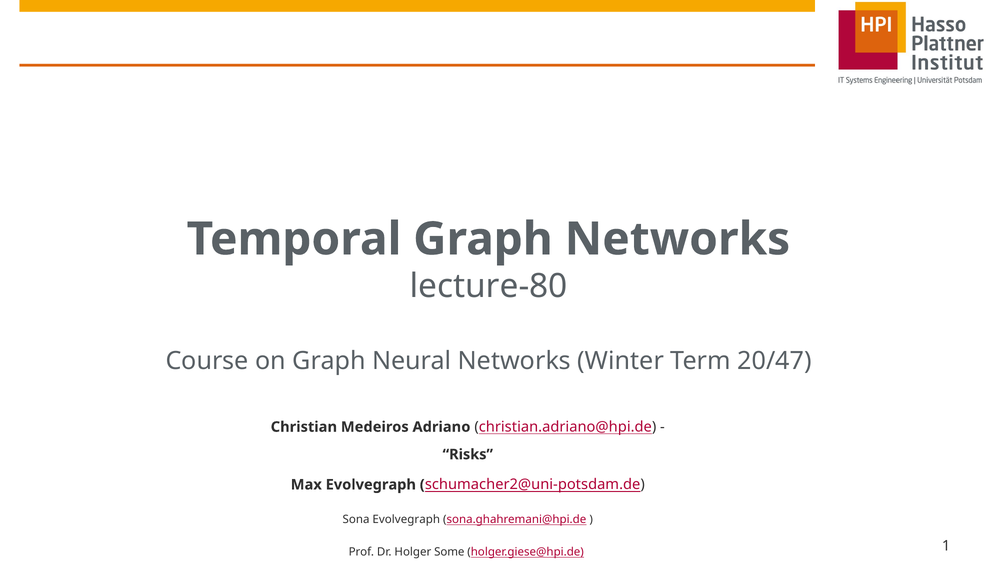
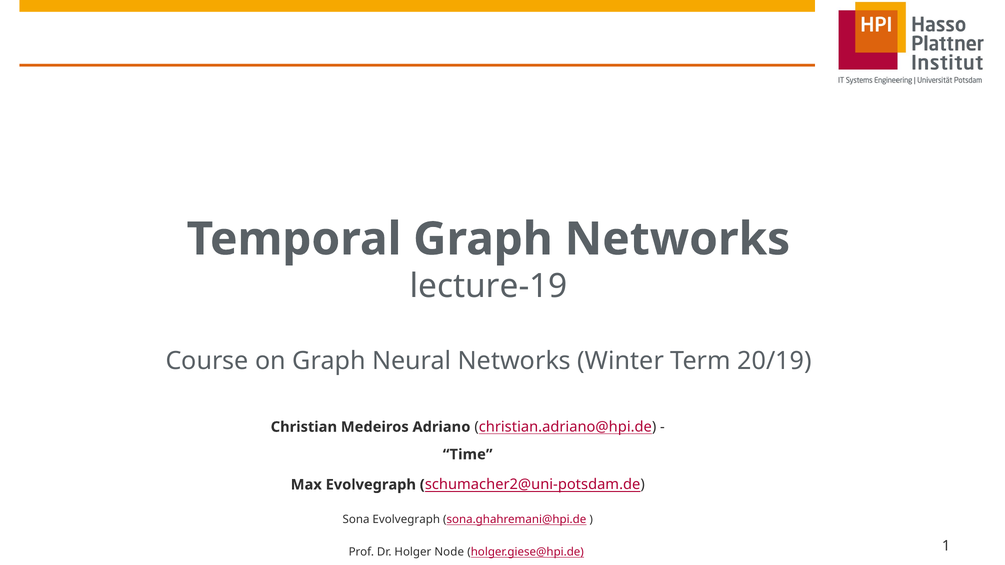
lecture-80: lecture-80 -> lecture-19
20/47: 20/47 -> 20/19
Risks: Risks -> Time
Some: Some -> Node
